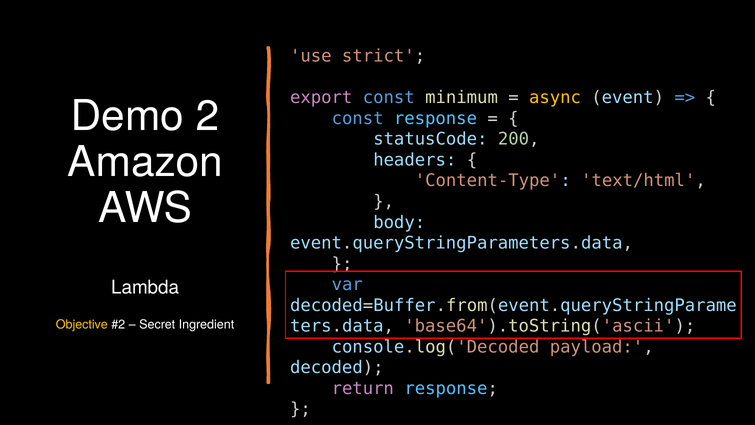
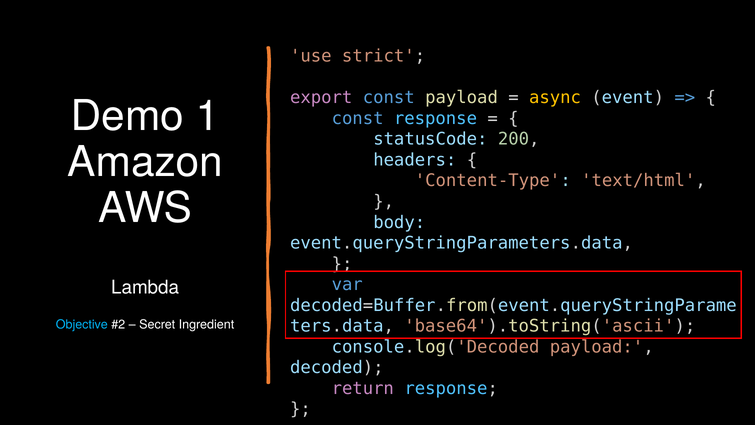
const minimum: minimum -> payload
2: 2 -> 1
Objective colour: yellow -> light blue
